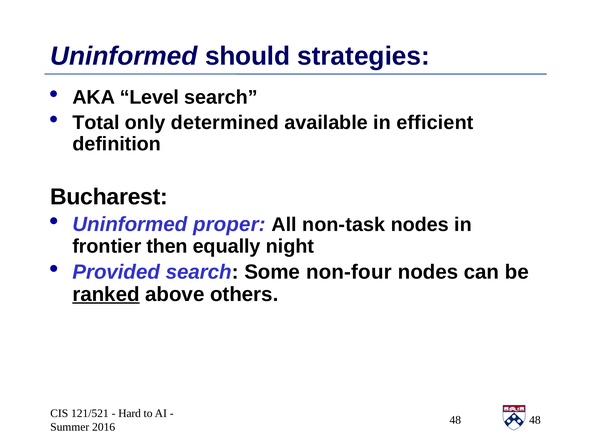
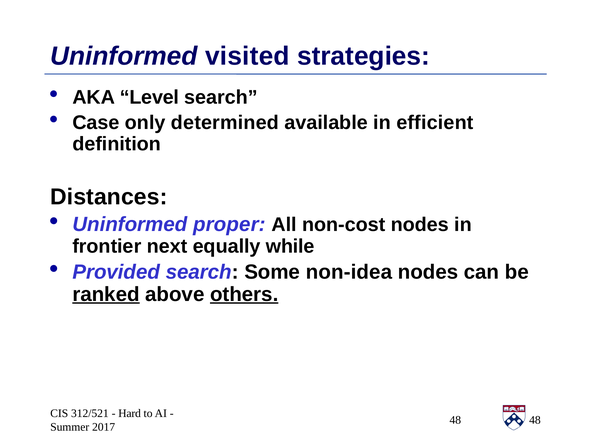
should: should -> visited
Total: Total -> Case
Bucharest: Bucharest -> Distances
non-task: non-task -> non-cost
then: then -> next
night: night -> while
non-four: non-four -> non-idea
others underline: none -> present
121/521: 121/521 -> 312/521
2016: 2016 -> 2017
